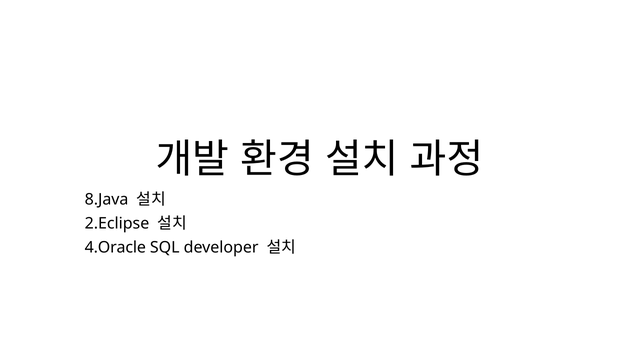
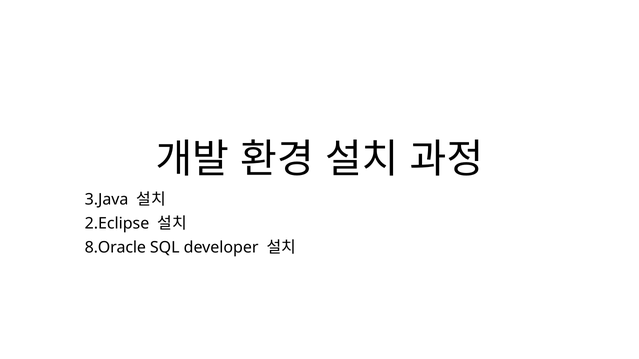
8.Java: 8.Java -> 3.Java
4.Oracle: 4.Oracle -> 8.Oracle
